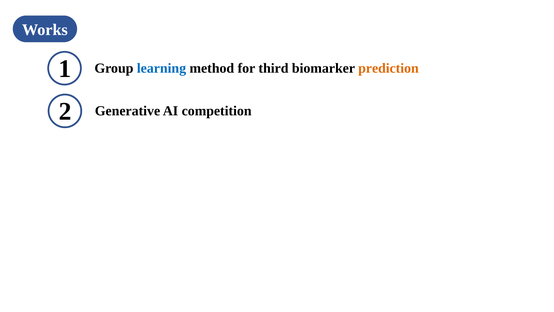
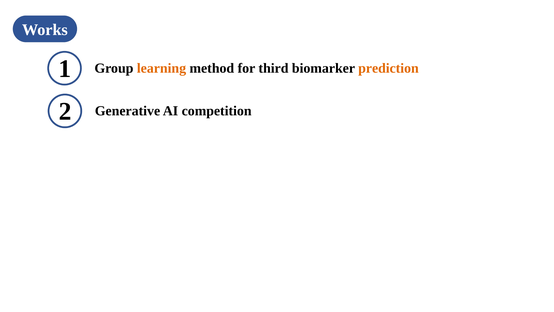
learning colour: blue -> orange
